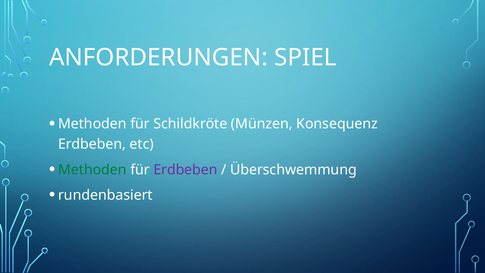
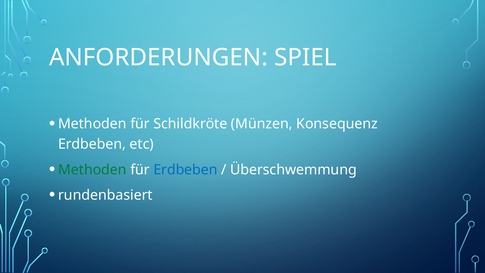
Erdbeben at (186, 170) colour: purple -> blue
